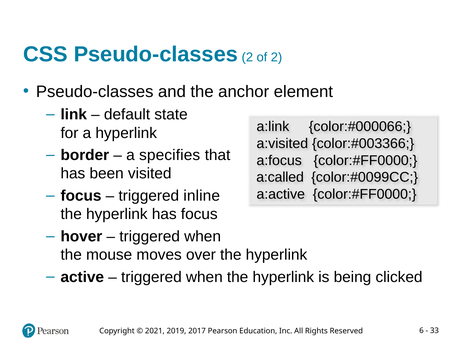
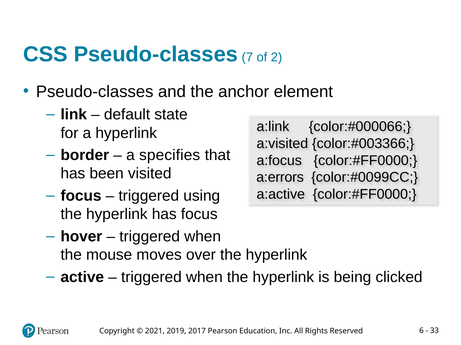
Pseudo-classes 2: 2 -> 7
a:called: a:called -> a:errors
inline: inline -> using
